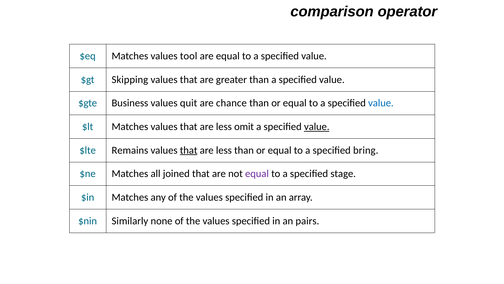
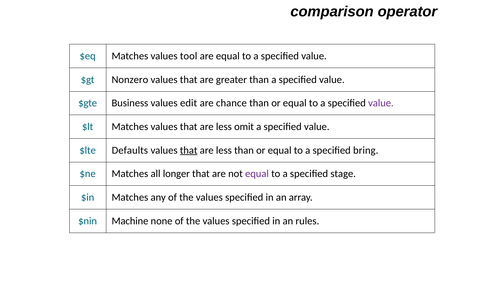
Skipping: Skipping -> Nonzero
quit: quit -> edit
value at (381, 103) colour: blue -> purple
value at (317, 127) underline: present -> none
Remains: Remains -> Defaults
joined: joined -> longer
Similarly: Similarly -> Machine
pairs: pairs -> rules
